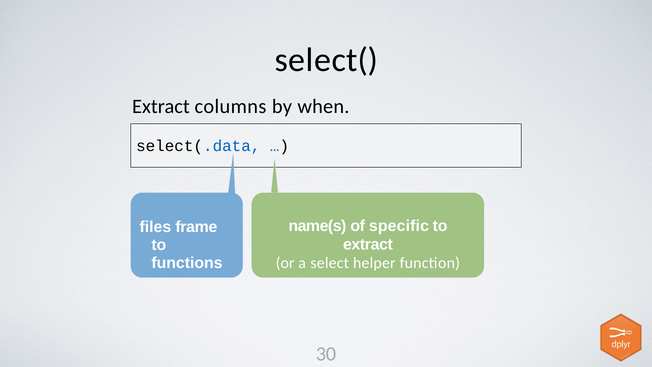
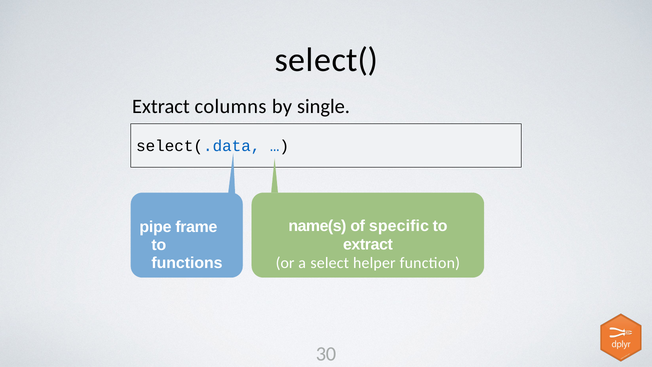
when: when -> single
files: files -> pipe
